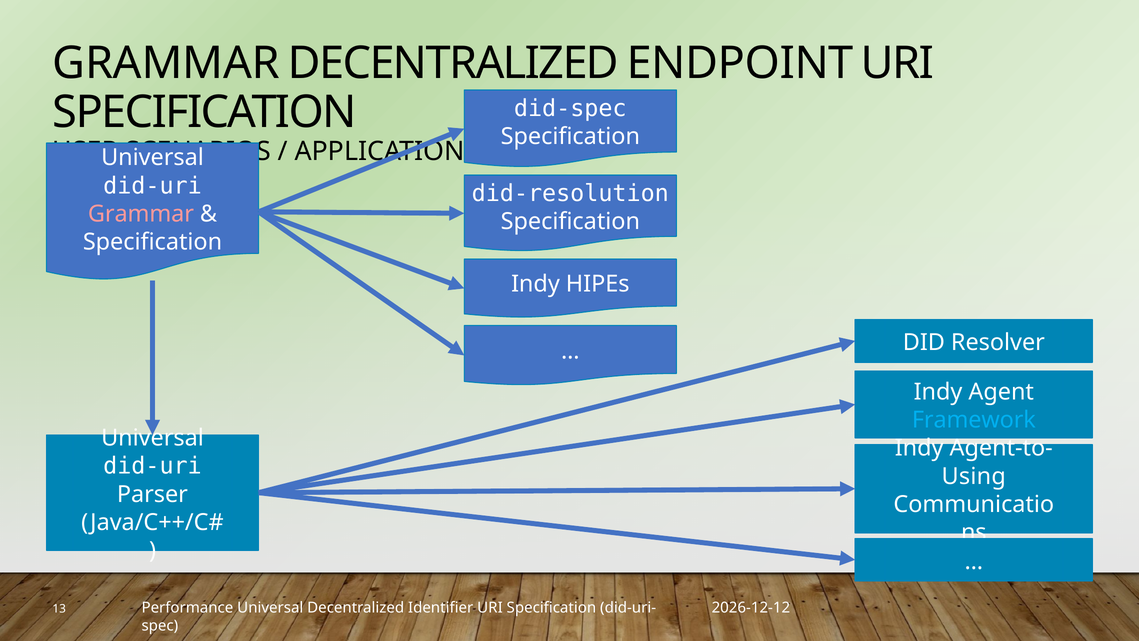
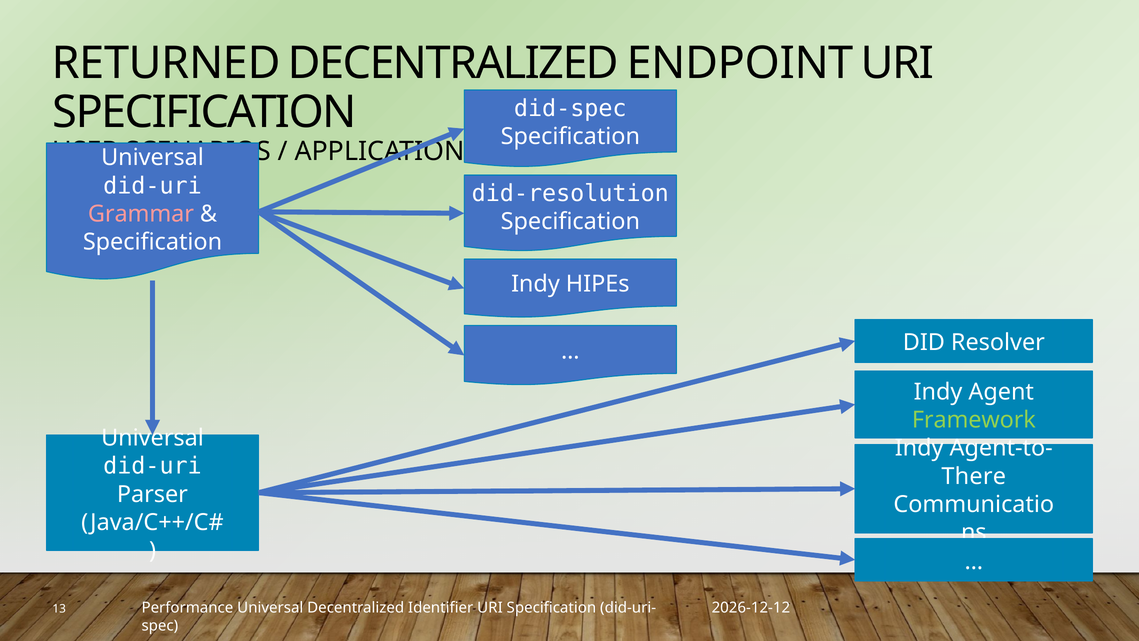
GRAMMAR at (166, 63): GRAMMAR -> RETURNED
Framework colour: light blue -> light green
Using: Using -> There
